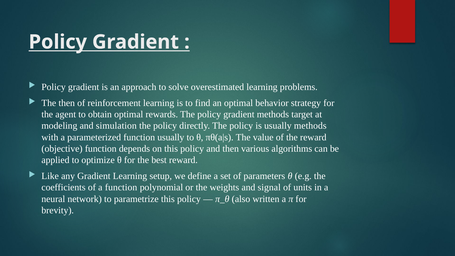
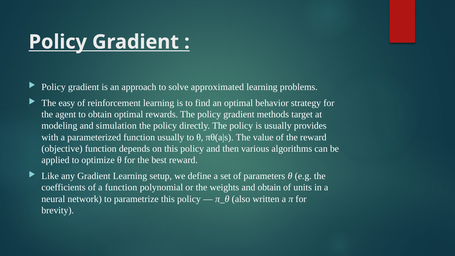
overestimated: overestimated -> approximated
The then: then -> easy
usually methods: methods -> provides
and signal: signal -> obtain
